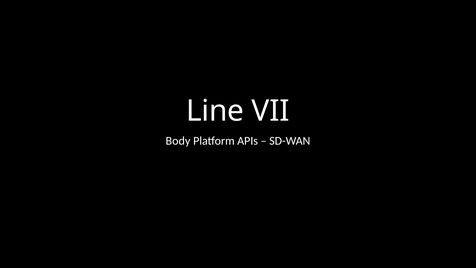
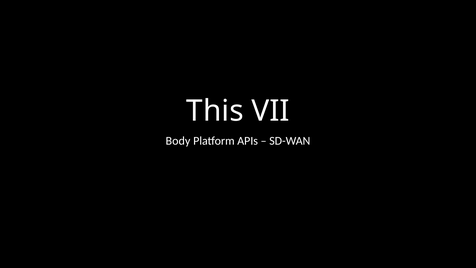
Line: Line -> This
